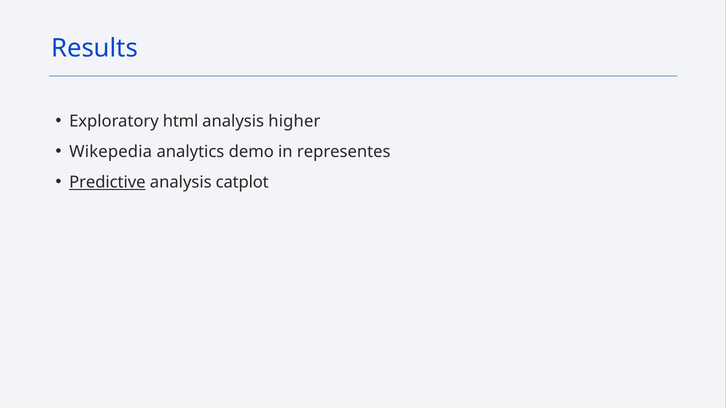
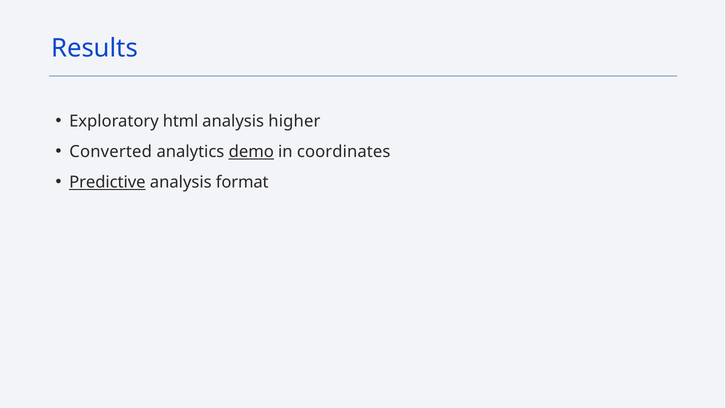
Wikepedia: Wikepedia -> Converted
demo underline: none -> present
representes: representes -> coordinates
catplot: catplot -> format
